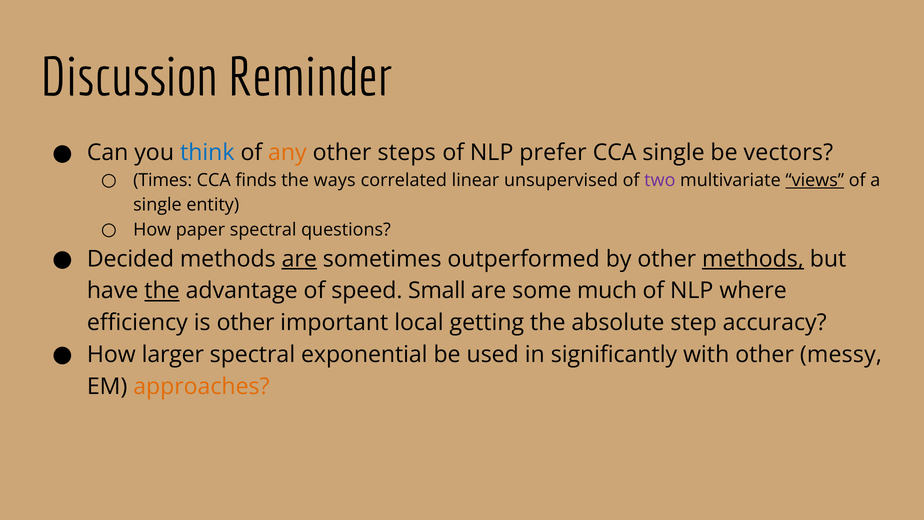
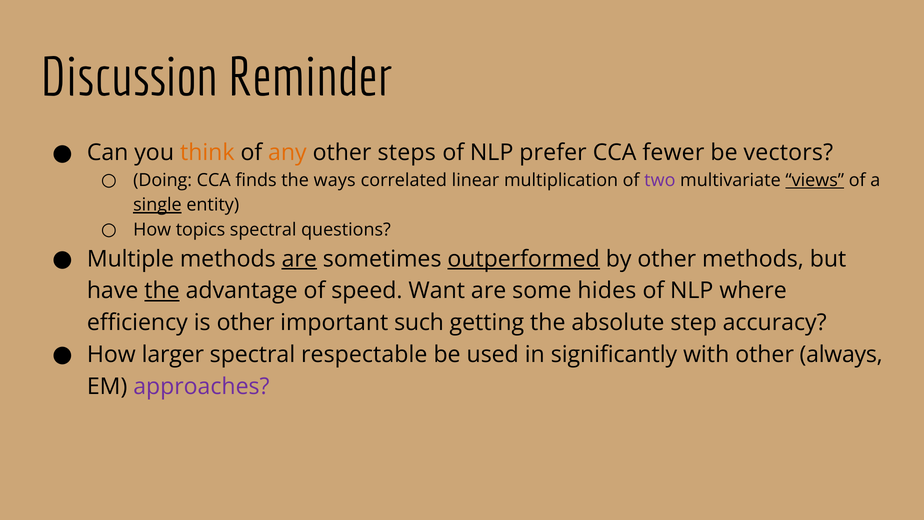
think colour: blue -> orange
CCA single: single -> fewer
Times: Times -> Doing
unsupervised: unsupervised -> multiplication
single at (157, 205) underline: none -> present
paper: paper -> topics
Decided: Decided -> Multiple
outperformed underline: none -> present
methods at (753, 259) underline: present -> none
Small: Small -> Want
much: much -> hides
local: local -> such
exponential: exponential -> respectable
messy: messy -> always
approaches colour: orange -> purple
